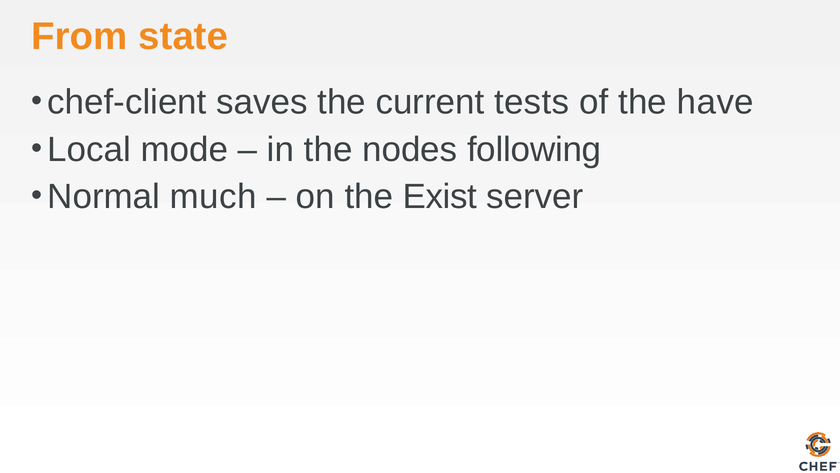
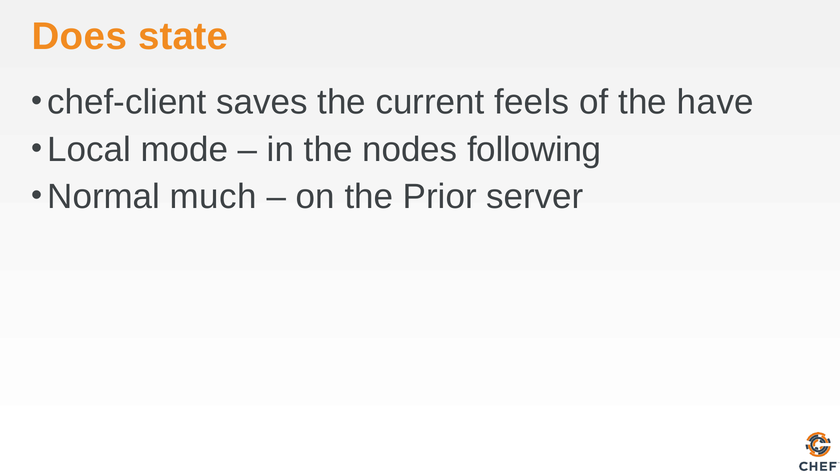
From: From -> Does
tests: tests -> feels
Exist: Exist -> Prior
